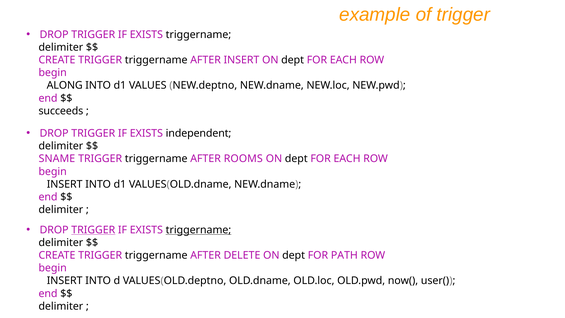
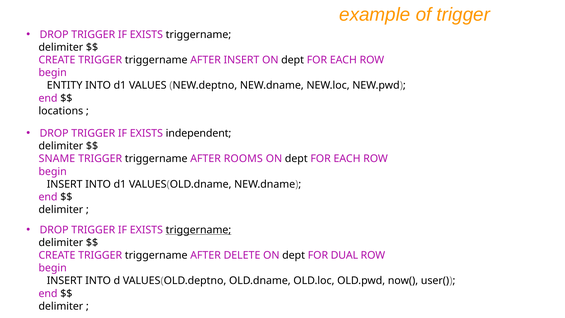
ALONG: ALONG -> ENTITY
succeeds: succeeds -> locations
TRIGGER at (93, 230) underline: present -> none
PATH: PATH -> DUAL
